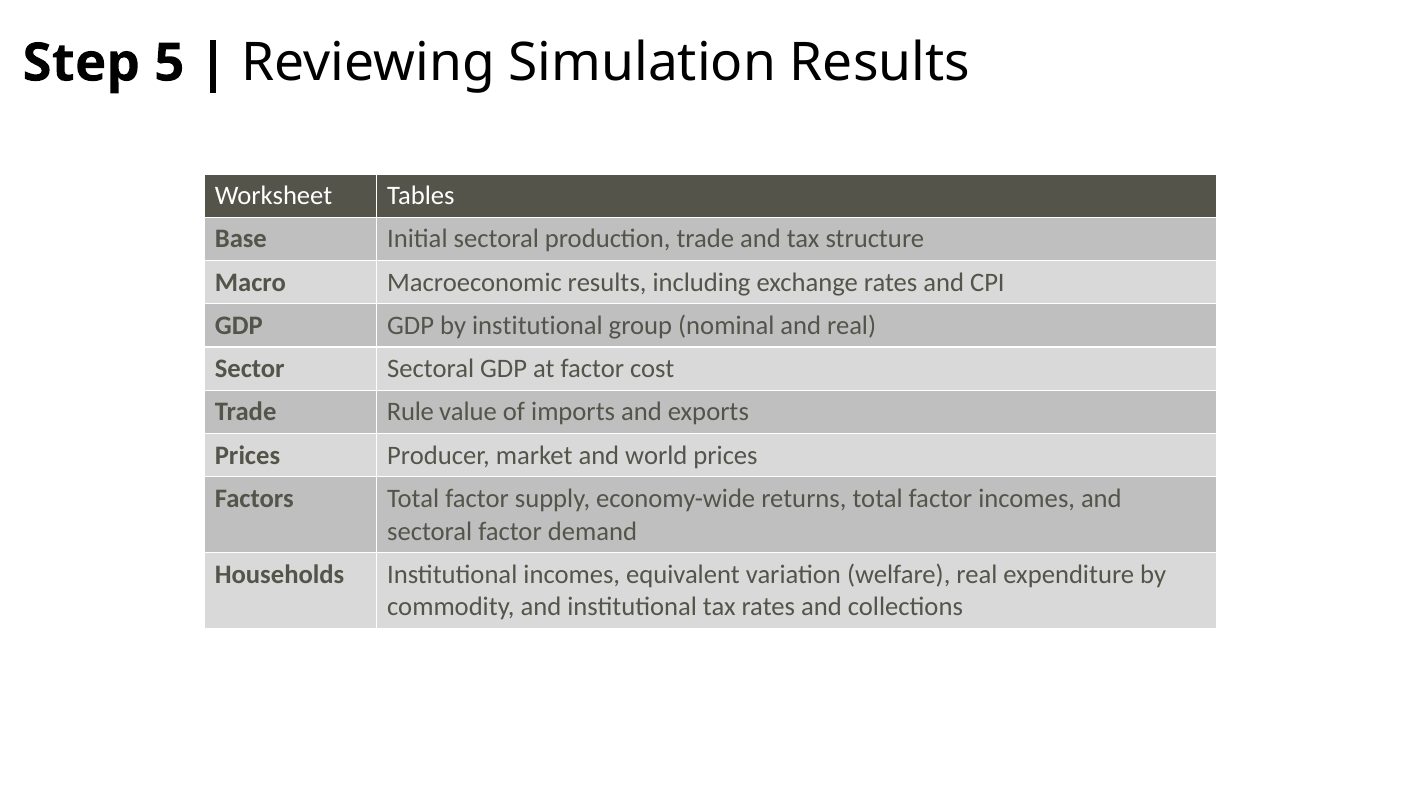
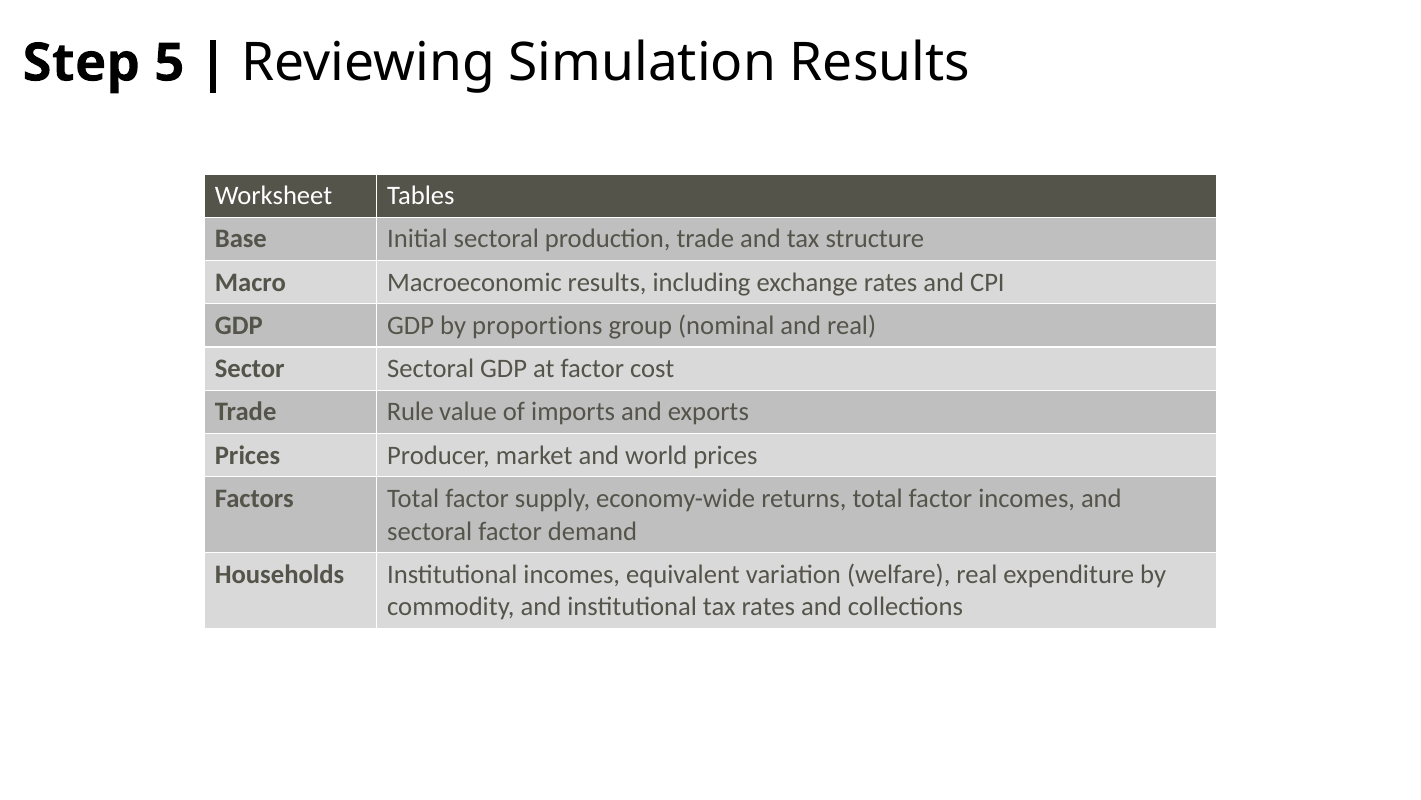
by institutional: institutional -> proportions
